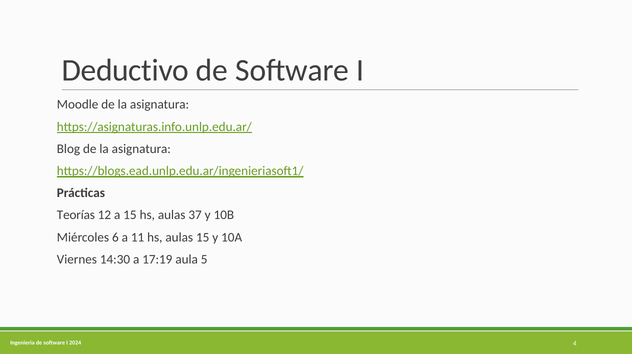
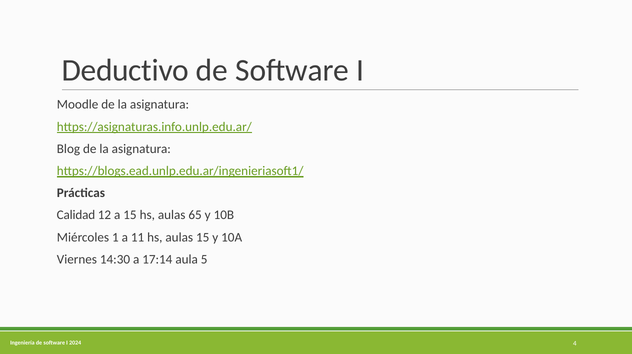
Teorías: Teorías -> Calidad
37: 37 -> 65
6: 6 -> 1
17:19: 17:19 -> 17:14
